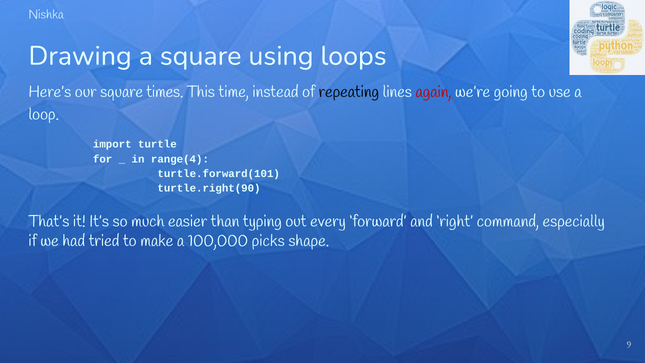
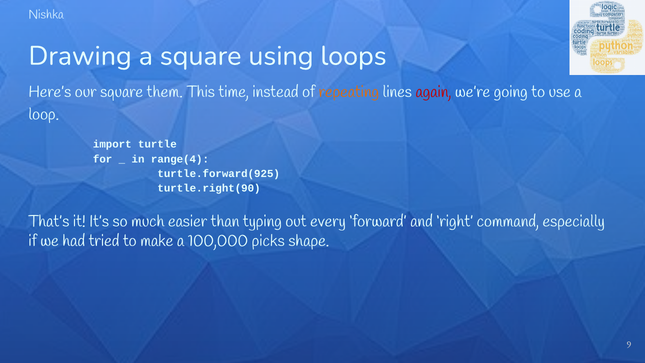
times: times -> them
repeating colour: black -> orange
turtle.forward(101: turtle.forward(101 -> turtle.forward(925
